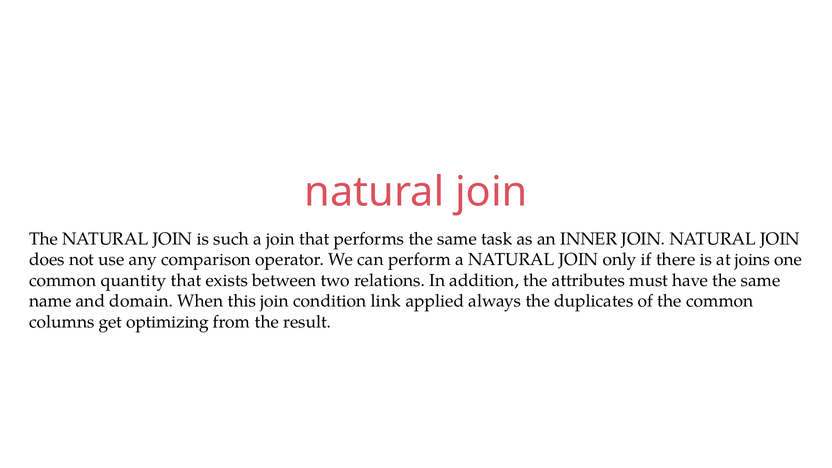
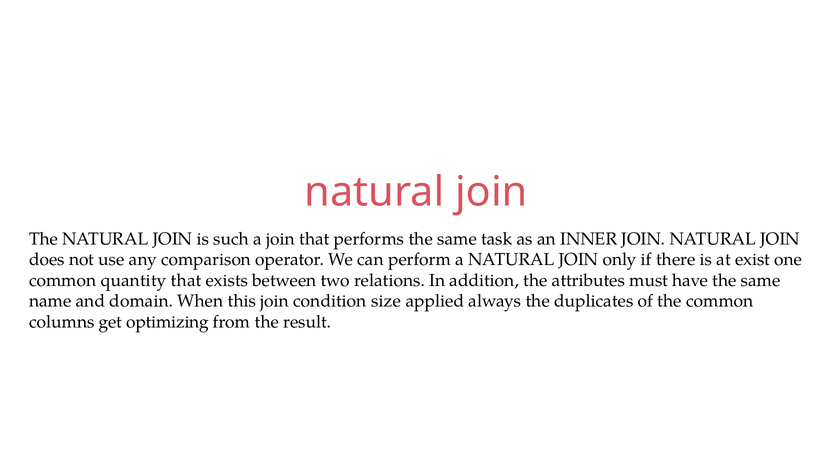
joins: joins -> exist
link: link -> size
